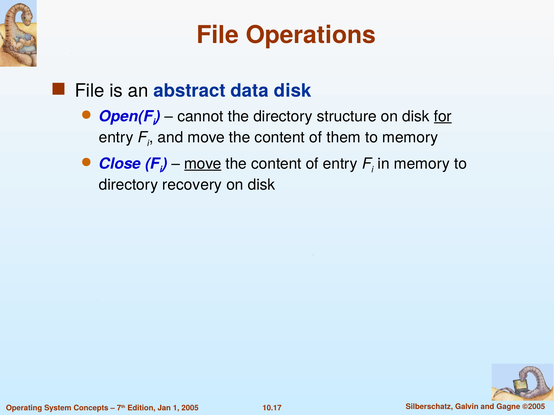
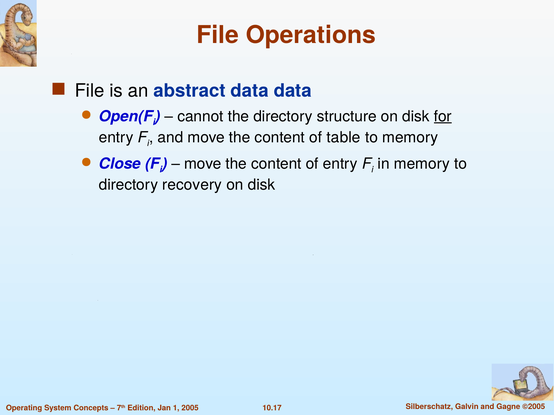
data disk: disk -> data
them: them -> table
move at (203, 164) underline: present -> none
